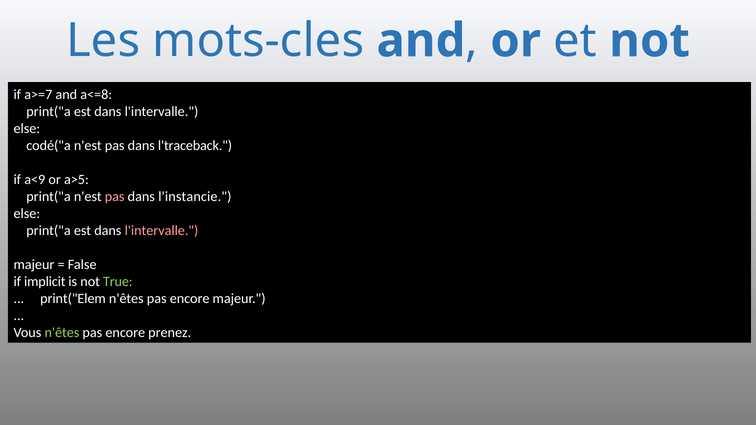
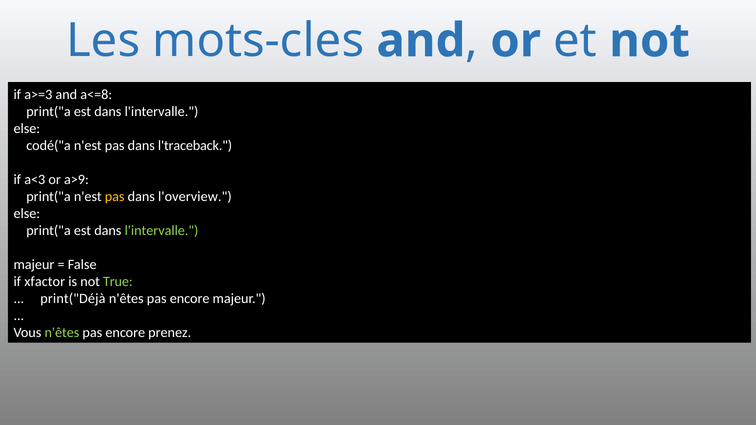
a>=7: a>=7 -> a>=3
a<9: a<9 -> a<3
a>5: a>5 -> a>9
pas at (115, 197) colour: pink -> yellow
l'instancie: l'instancie -> l'overview
l'intervalle at (162, 231) colour: pink -> light green
implicit: implicit -> xfactor
print("Elem: print("Elem -> print("Déjà
